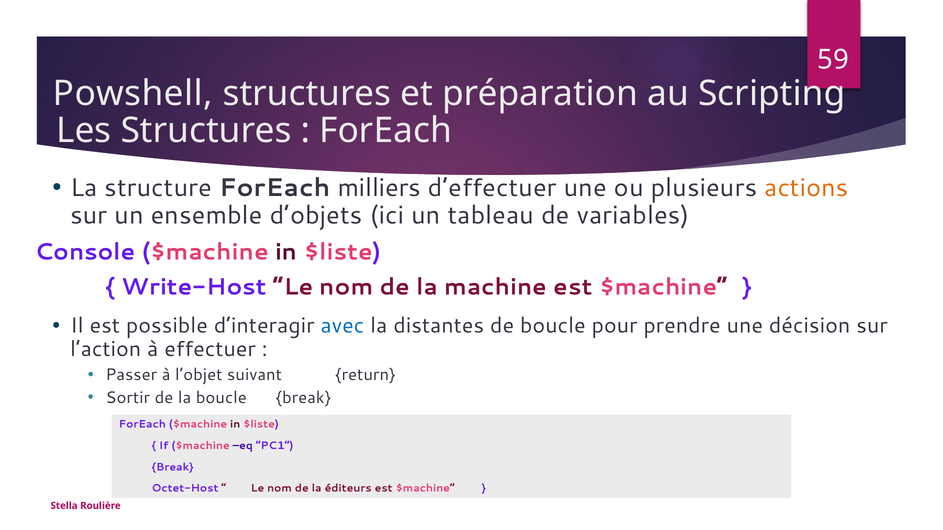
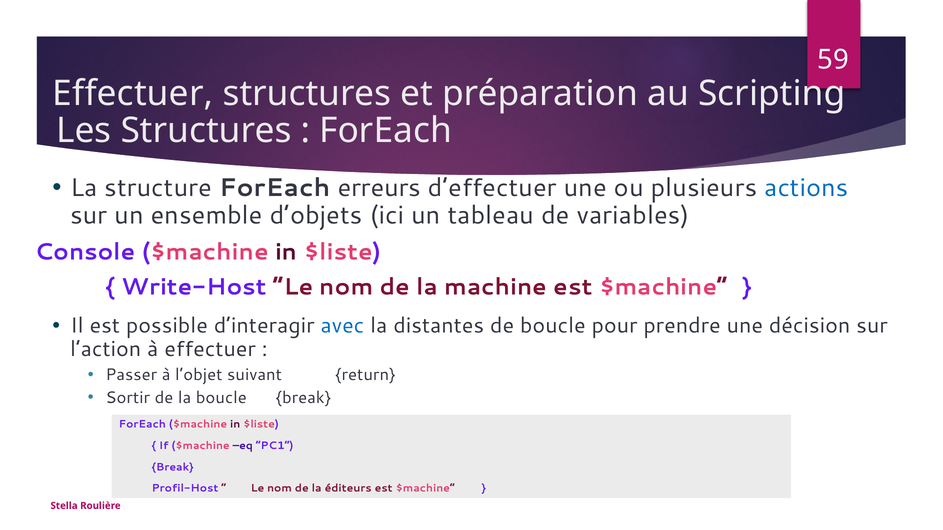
Powshell at (133, 94): Powshell -> Effectuer
milliers: milliers -> erreurs
actions colour: orange -> blue
Octet-Host: Octet-Host -> Profil-Host
